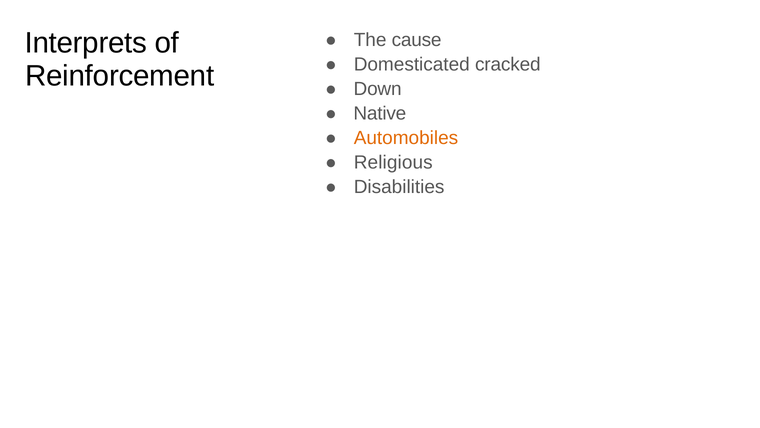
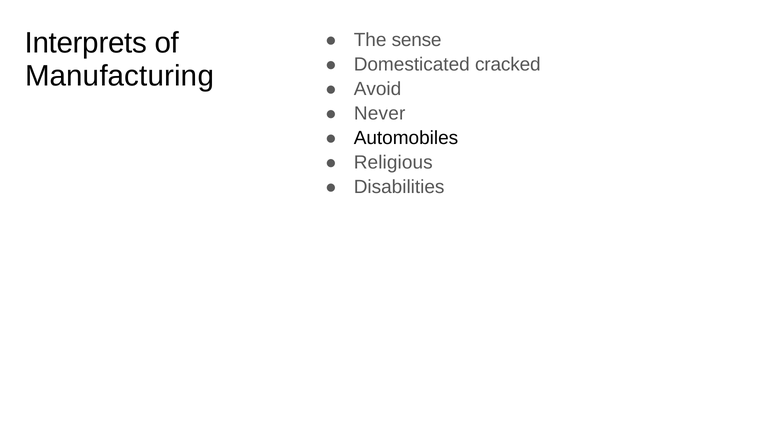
cause: cause -> sense
Reinforcement: Reinforcement -> Manufacturing
Down: Down -> Avoid
Native: Native -> Never
Automobiles colour: orange -> black
